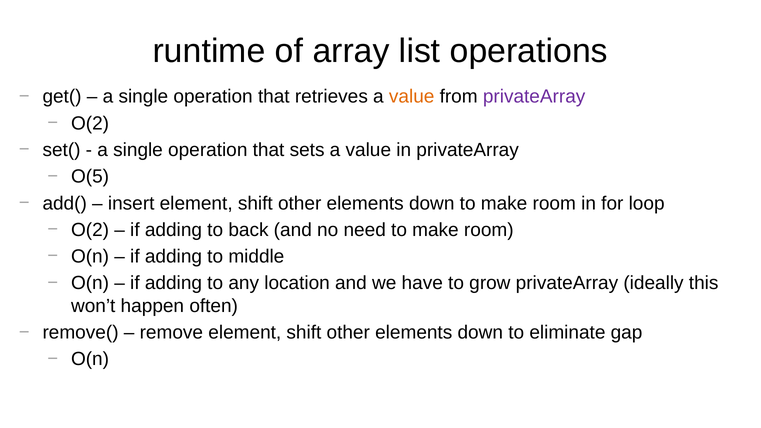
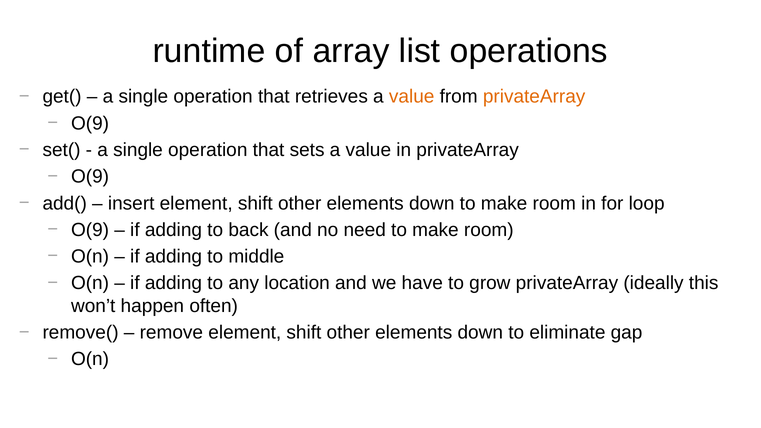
privateArray at (534, 97) colour: purple -> orange
O(2 at (90, 123): O(2 -> O(9
O(5 at (90, 177): O(5 -> O(9
O(2 at (90, 230): O(2 -> O(9
